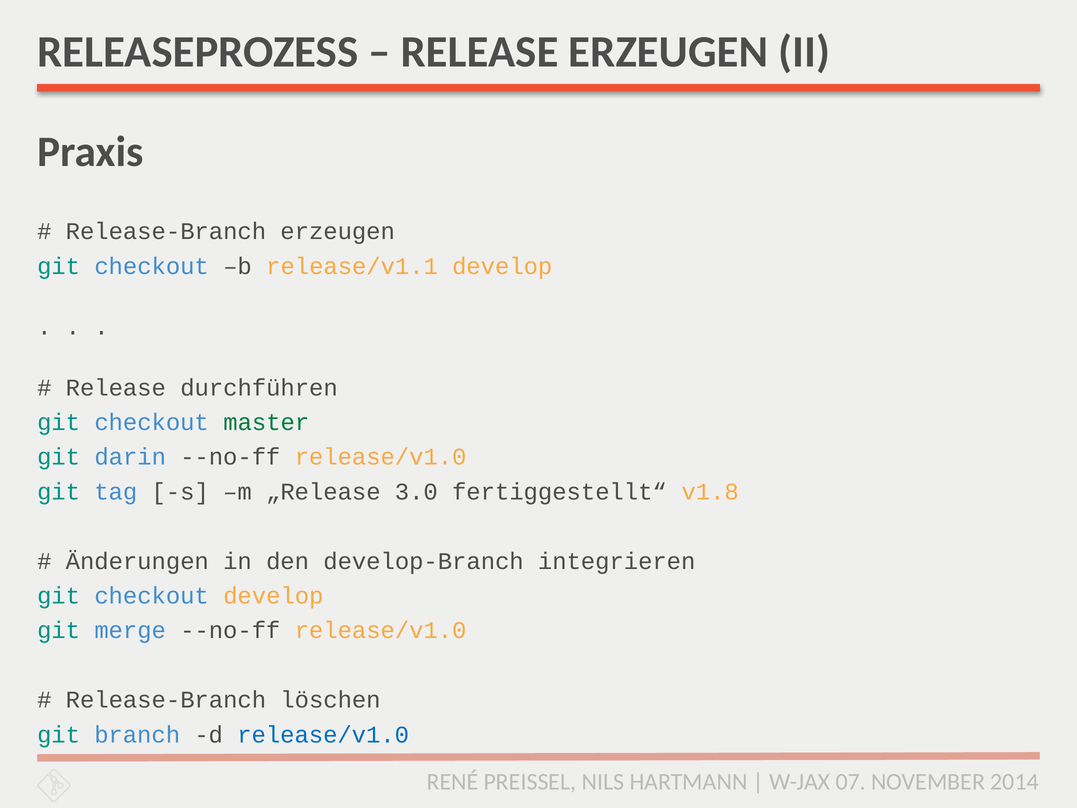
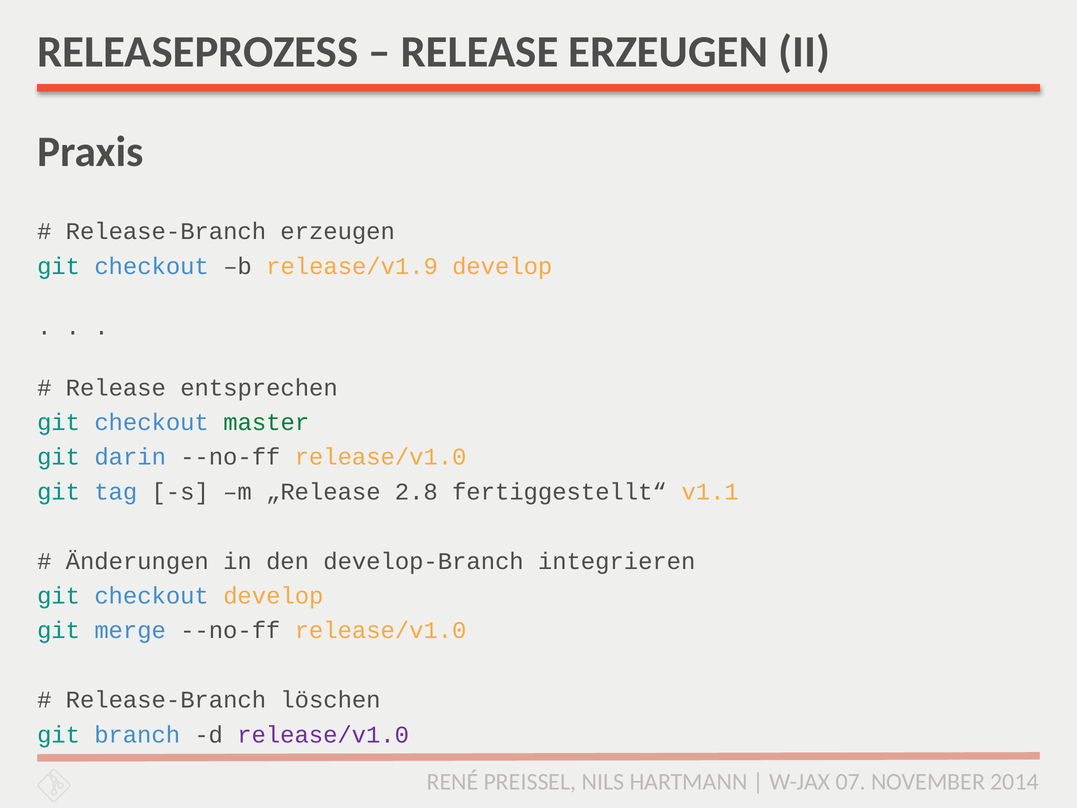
release/v1.1: release/v1.1 -> release/v1.9
durchführen: durchführen -> entsprechen
3.0: 3.0 -> 2.8
v1.8: v1.8 -> v1.1
release/v1.0 at (323, 734) colour: blue -> purple
